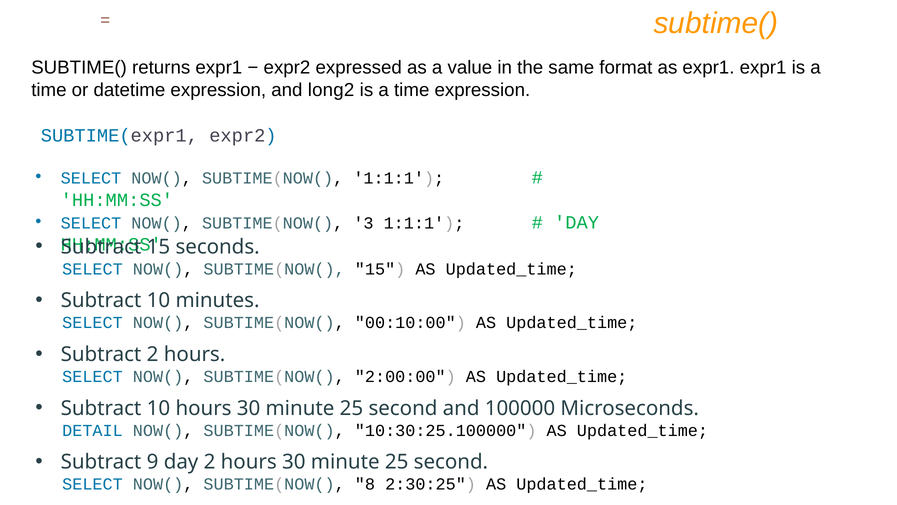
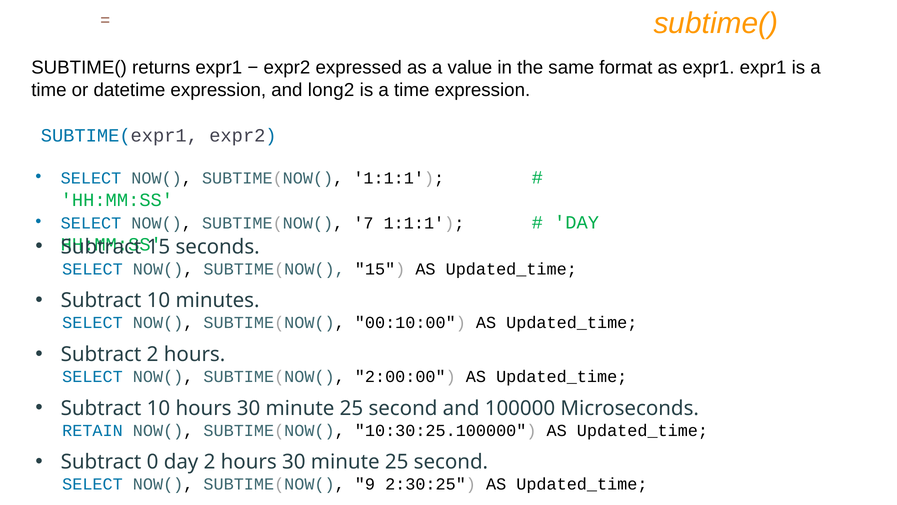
3: 3 -> 7
DETAIL: DETAIL -> RETAIN
9: 9 -> 0
8: 8 -> 9
